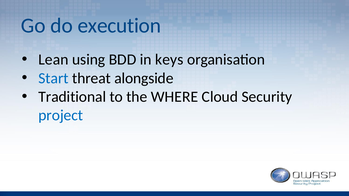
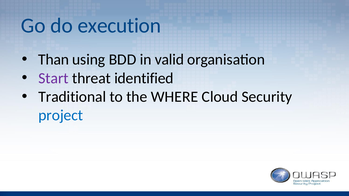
Lean: Lean -> Than
keys: keys -> valid
Start colour: blue -> purple
alongside: alongside -> identified
